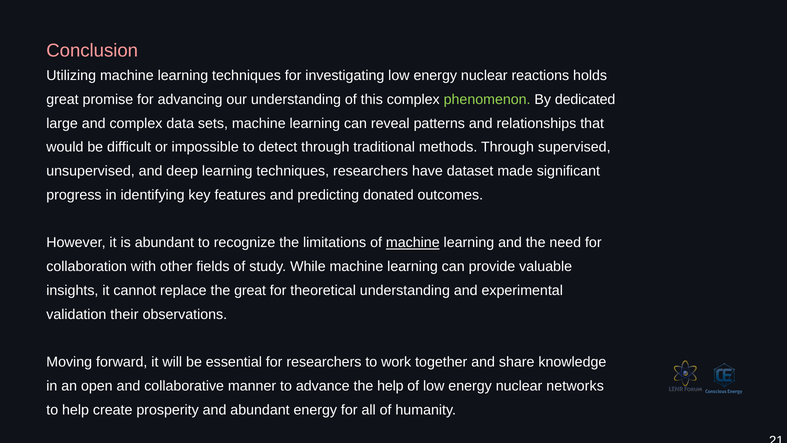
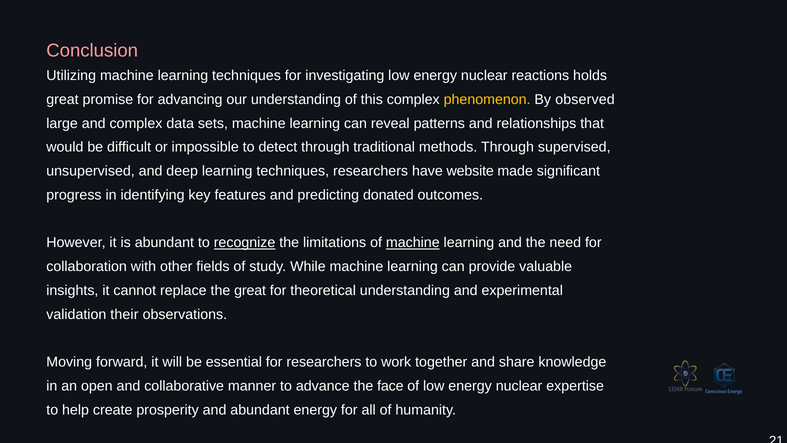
phenomenon colour: light green -> yellow
dedicated: dedicated -> observed
dataset: dataset -> website
recognize underline: none -> present
the help: help -> face
networks: networks -> expertise
